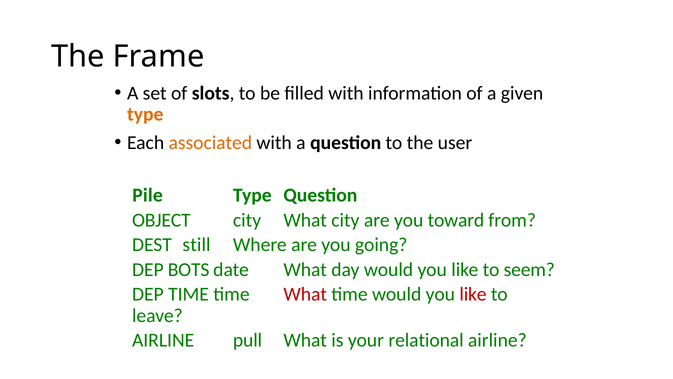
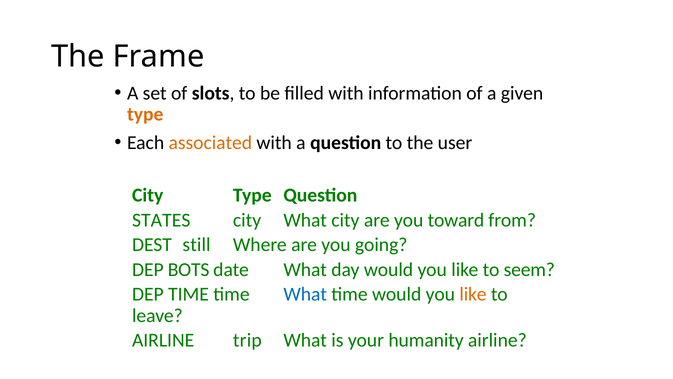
Pile at (148, 195): Pile -> City
OBJECT: OBJECT -> STATES
What at (305, 294) colour: red -> blue
like at (473, 294) colour: red -> orange
pull: pull -> trip
relational: relational -> humanity
